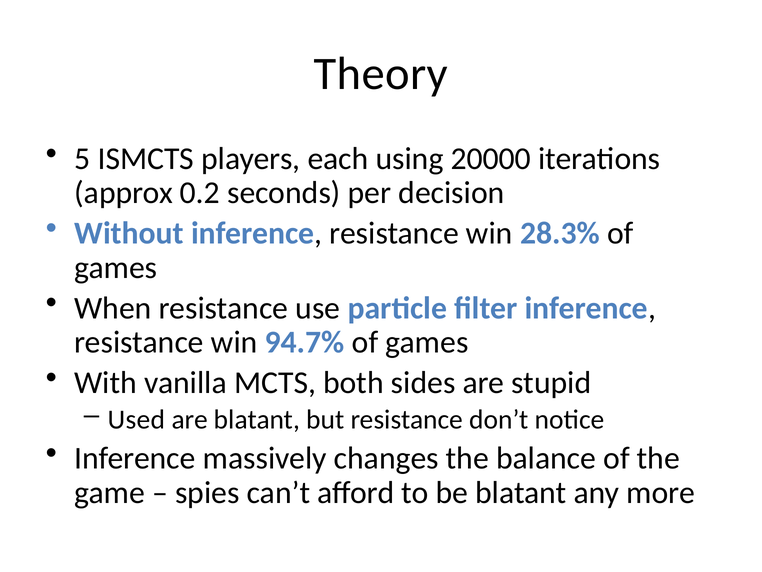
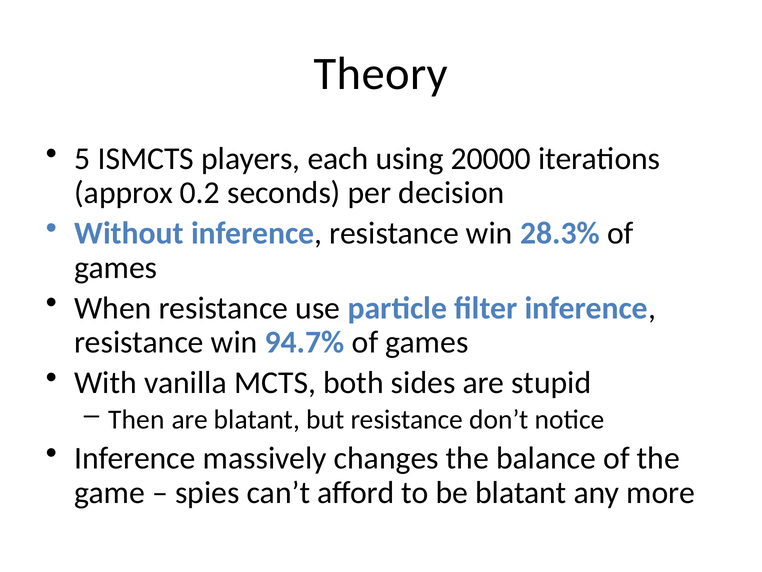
Used: Used -> Then
